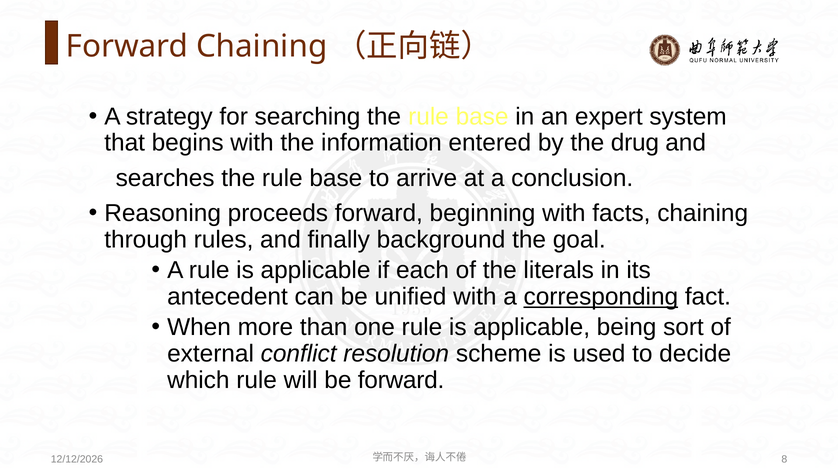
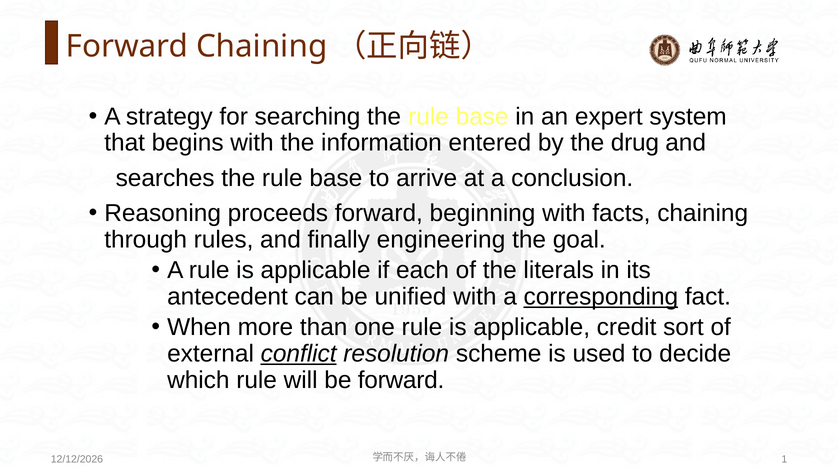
background: background -> engineering
being: being -> credit
conflict underline: none -> present
8: 8 -> 1
